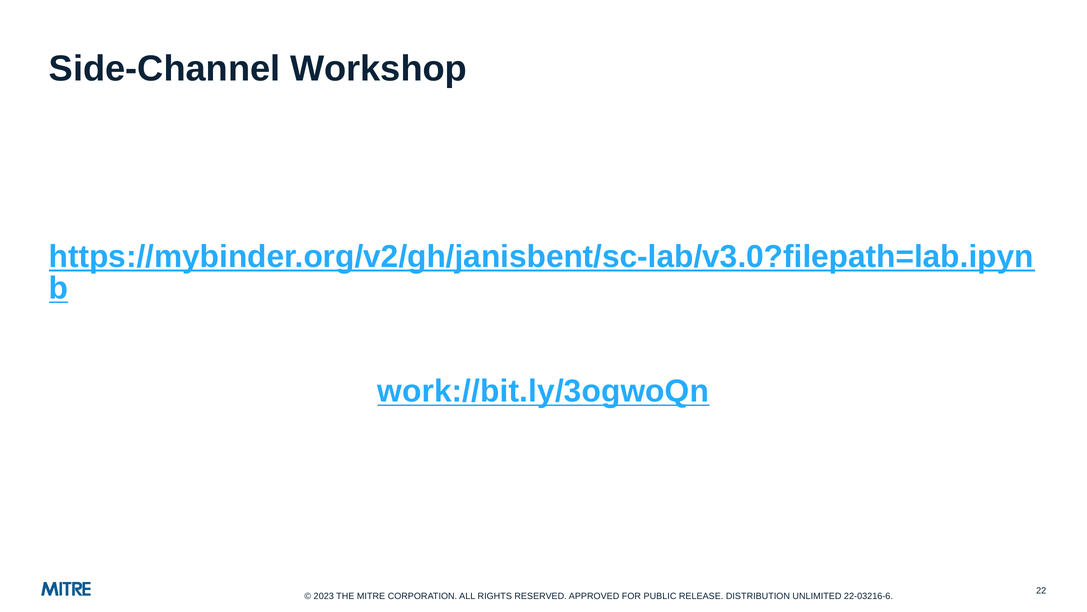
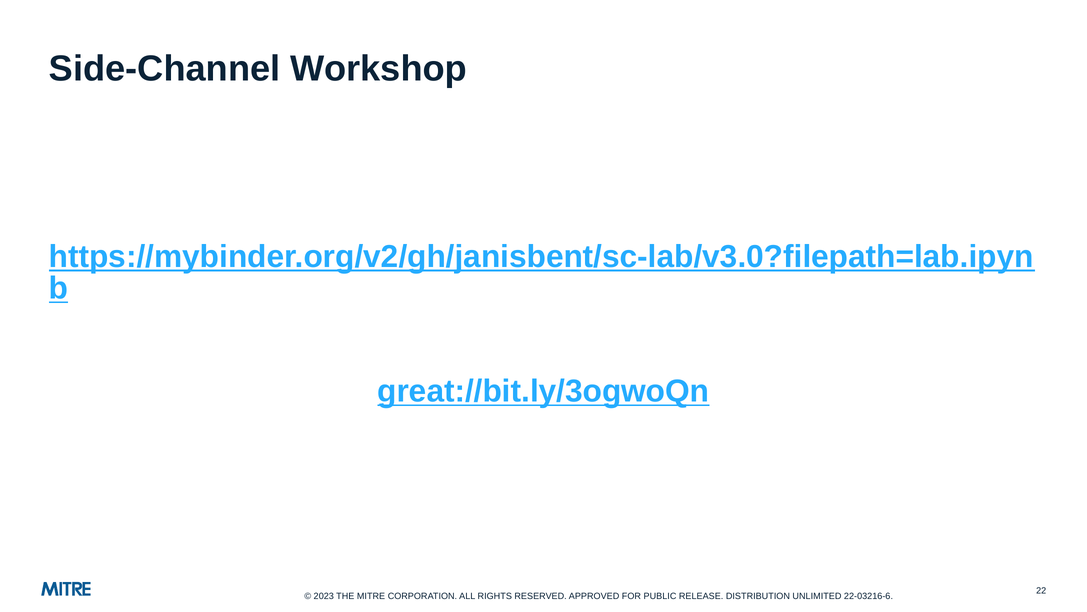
work://bit.ly/3ogwoQn: work://bit.ly/3ogwoQn -> great://bit.ly/3ogwoQn
